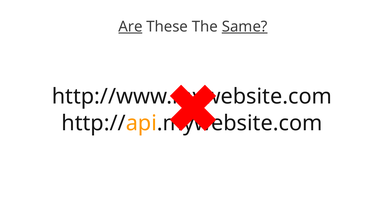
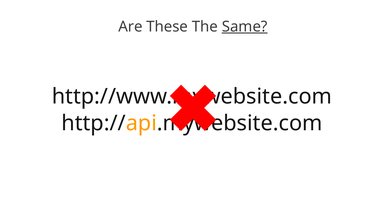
Are underline: present -> none
